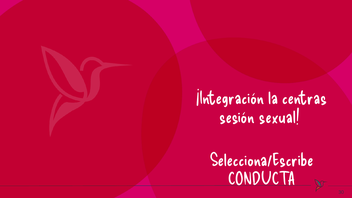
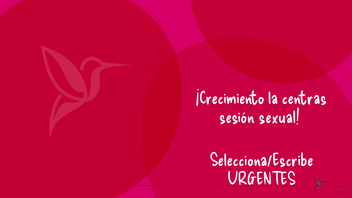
¡Integración: ¡Integración -> ¡Crecimiento
CONDUCTA: CONDUCTA -> URGENTES
